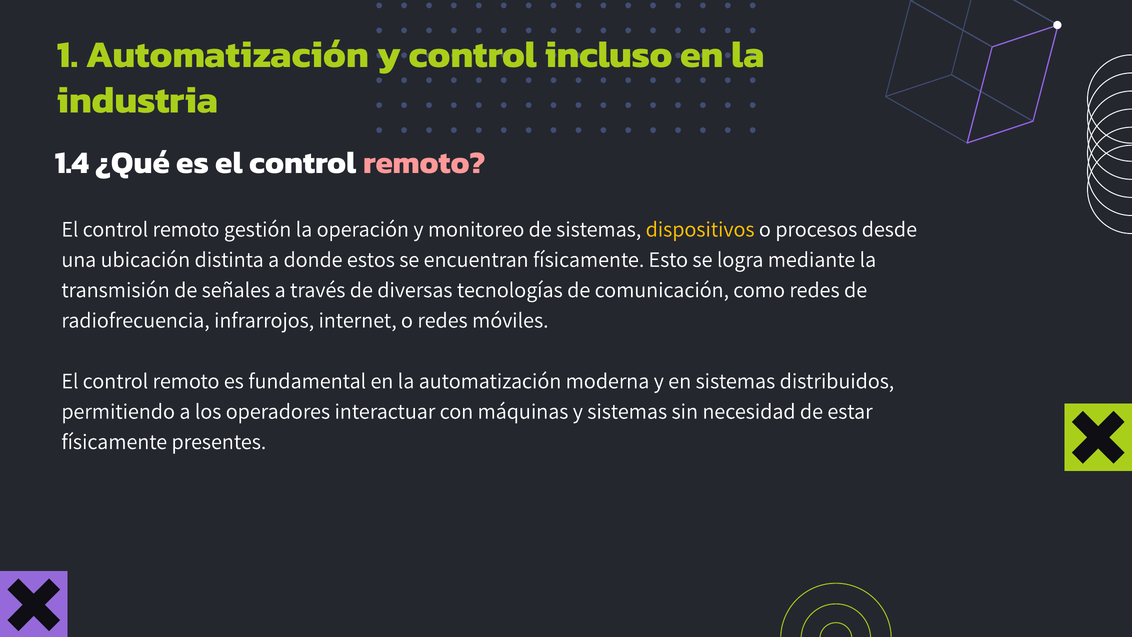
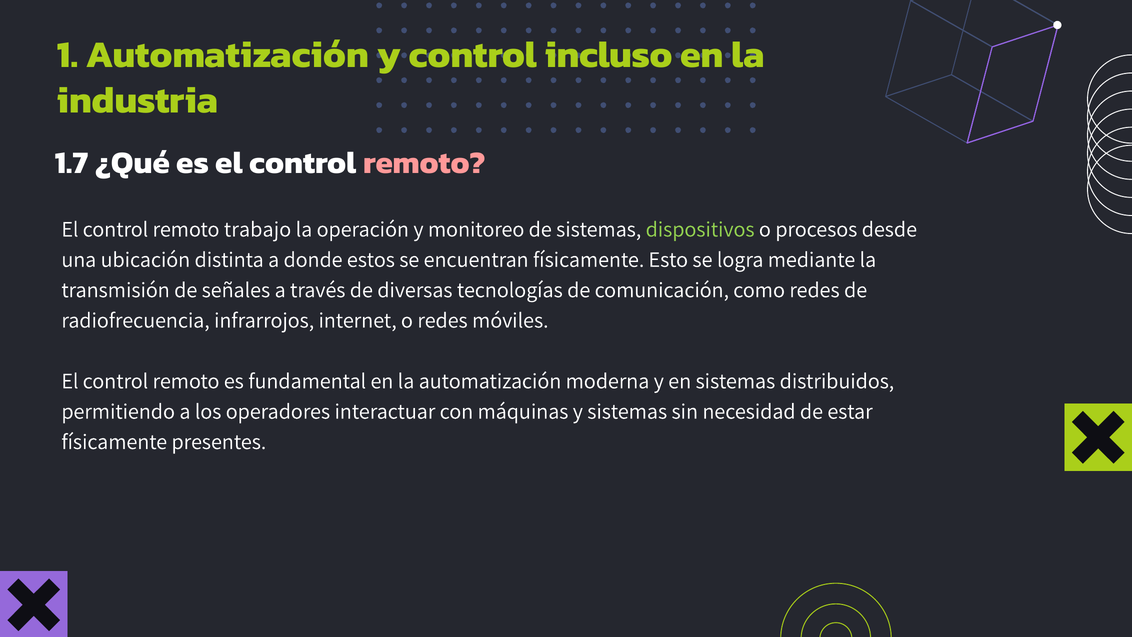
1.4: 1.4 -> 1.7
gestión: gestión -> trabajo
dispositivos colour: yellow -> light green
